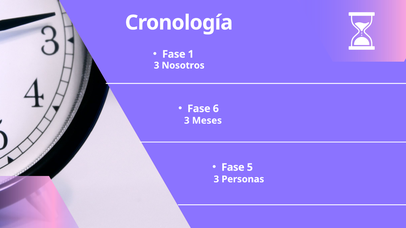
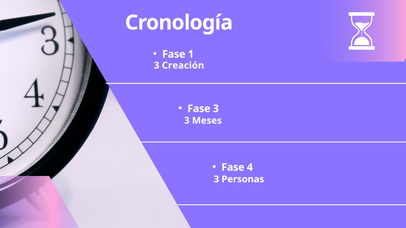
Nosotros: Nosotros -> Creación
Fase 6: 6 -> 3
5: 5 -> 4
